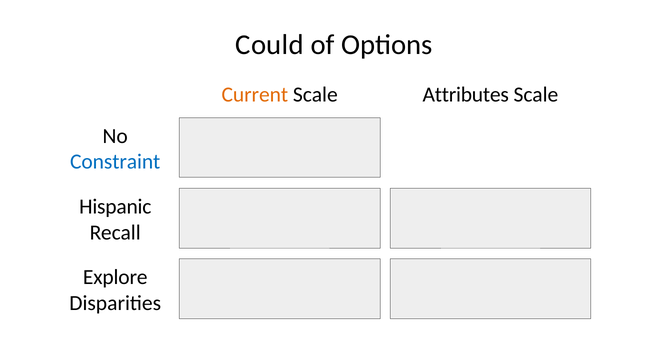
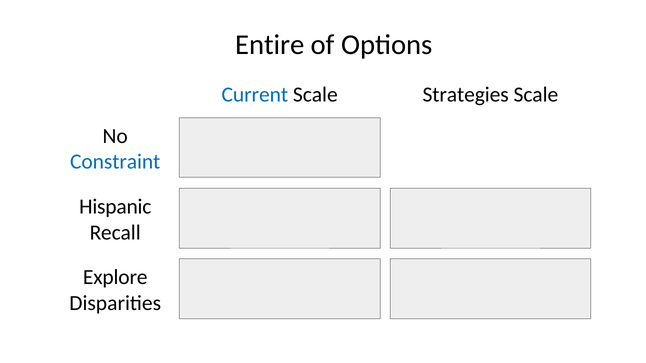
Could: Could -> Entire
Current colour: orange -> blue
Attributes: Attributes -> Strategies
